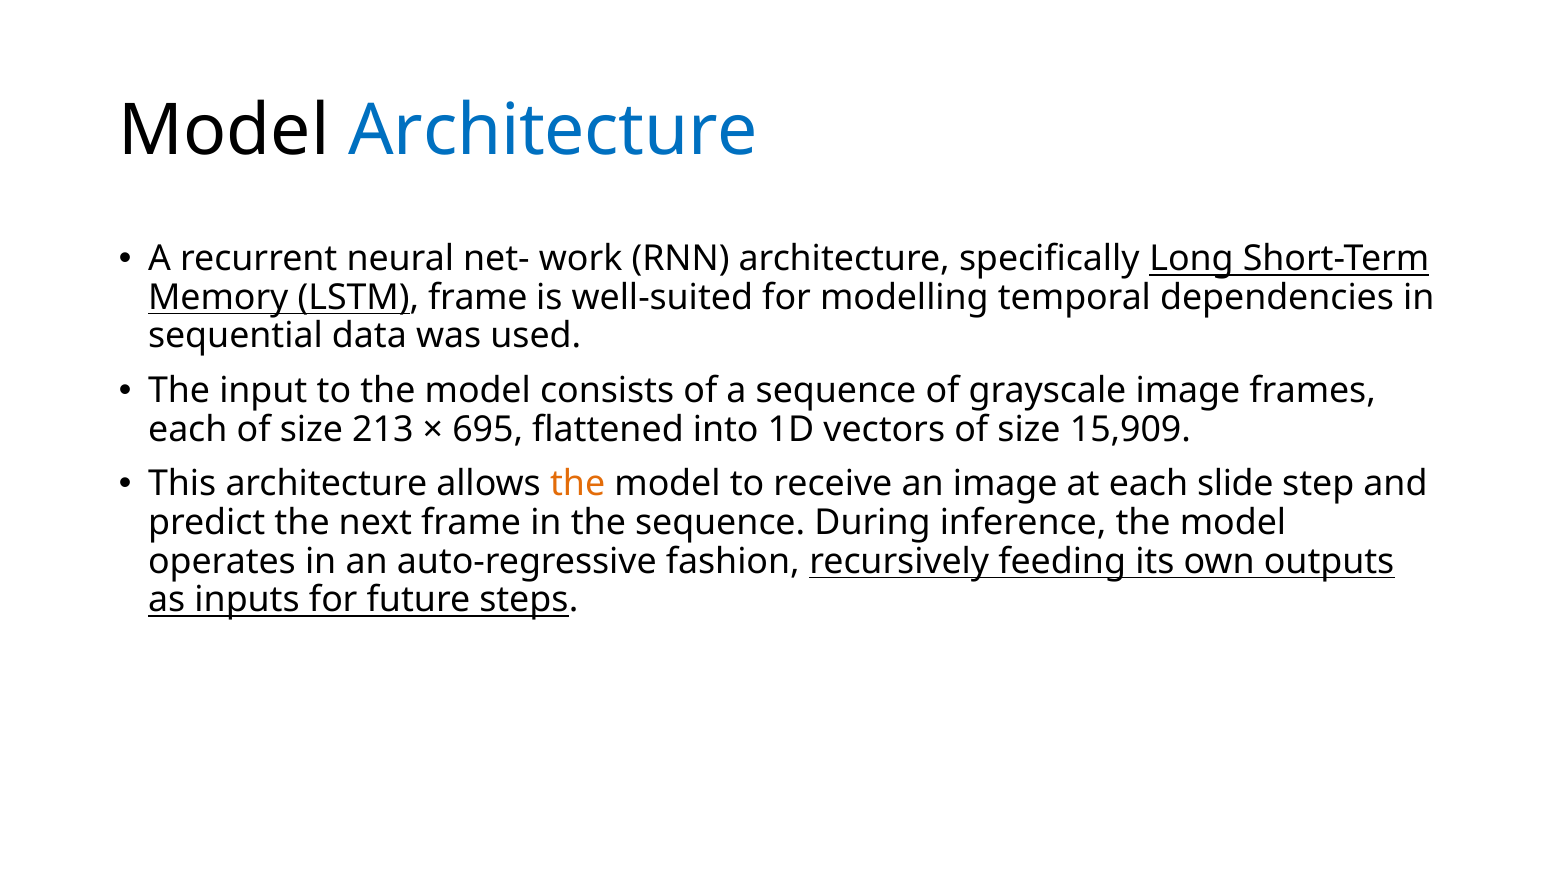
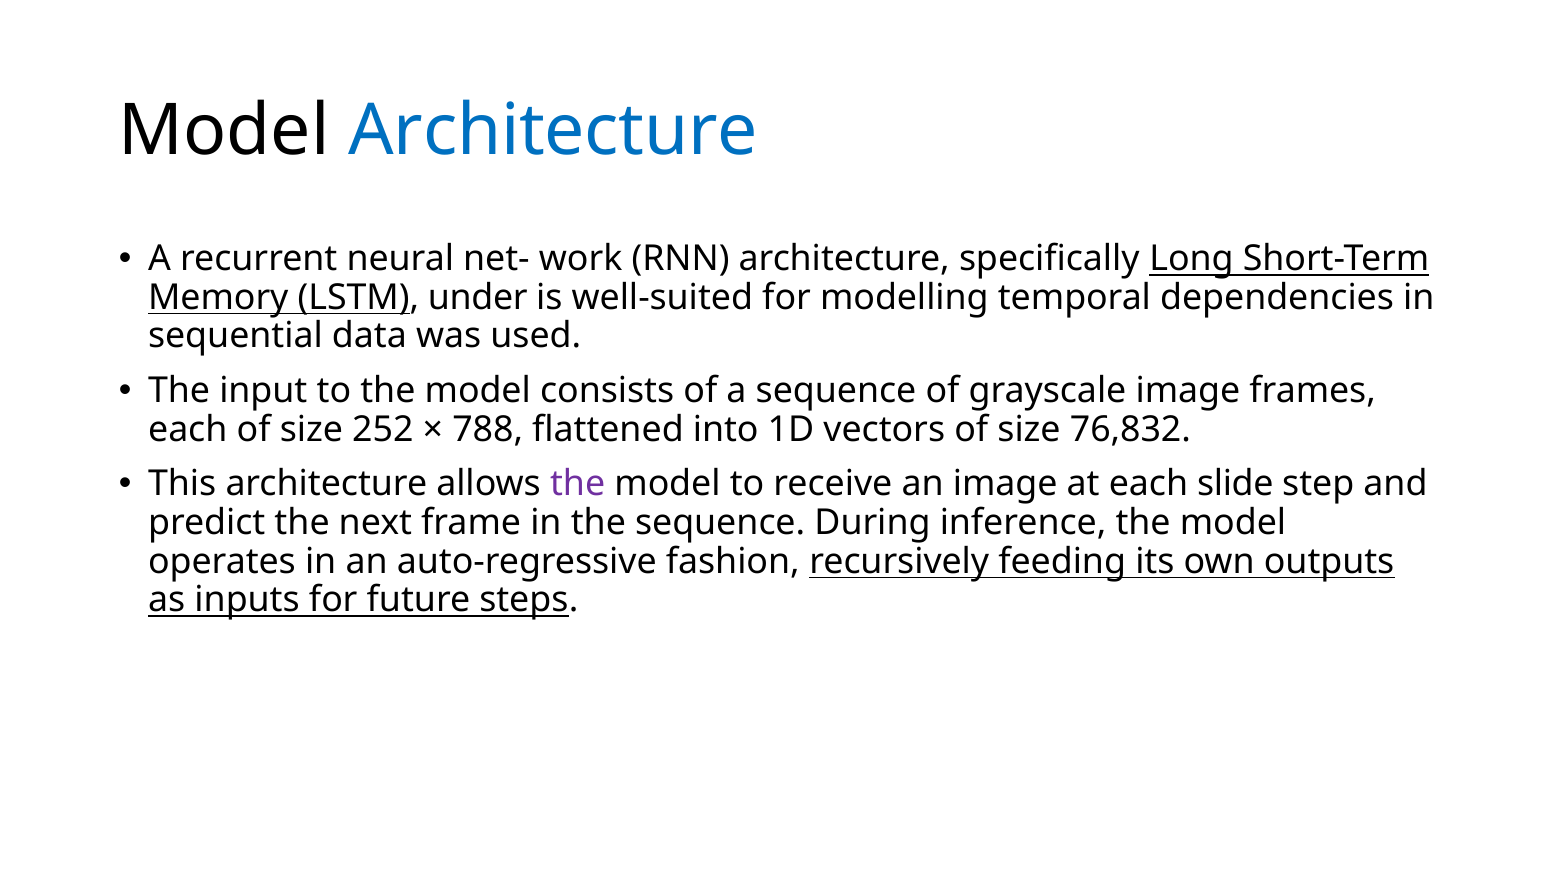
LSTM frame: frame -> under
213: 213 -> 252
695: 695 -> 788
15,909: 15,909 -> 76,832
the at (578, 484) colour: orange -> purple
